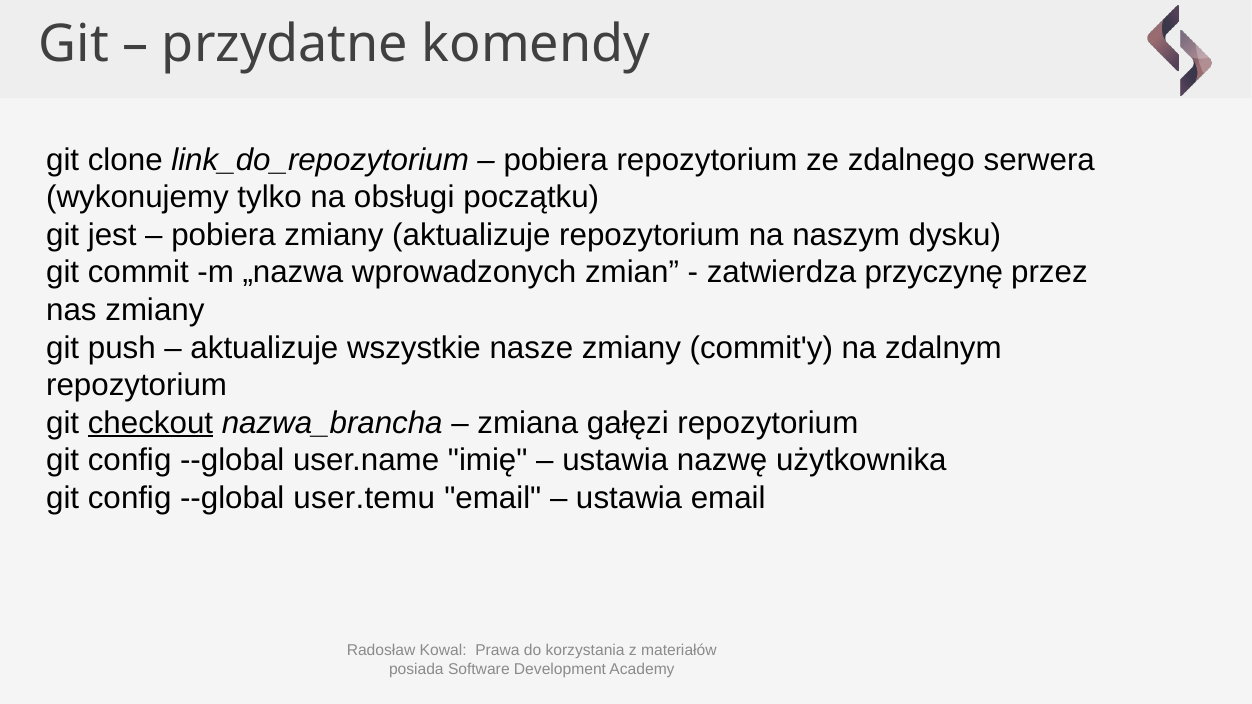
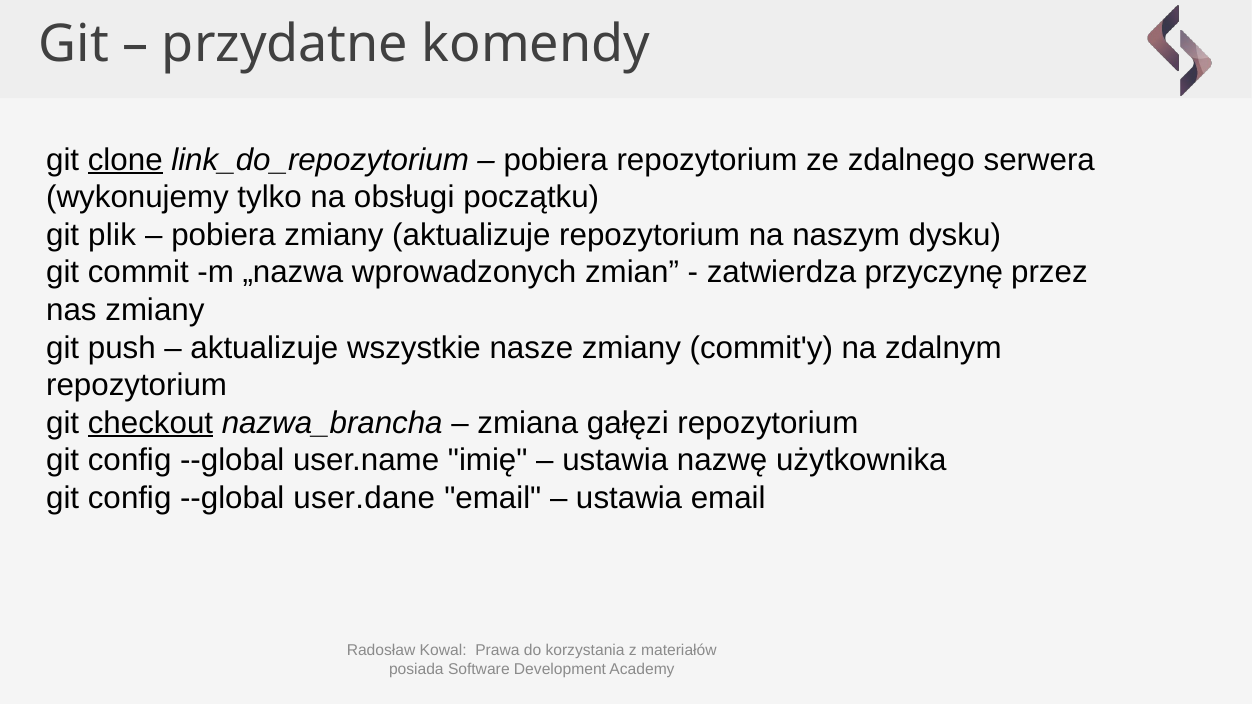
clone underline: none -> present
jest: jest -> plik
user.temu: user.temu -> user.dane
